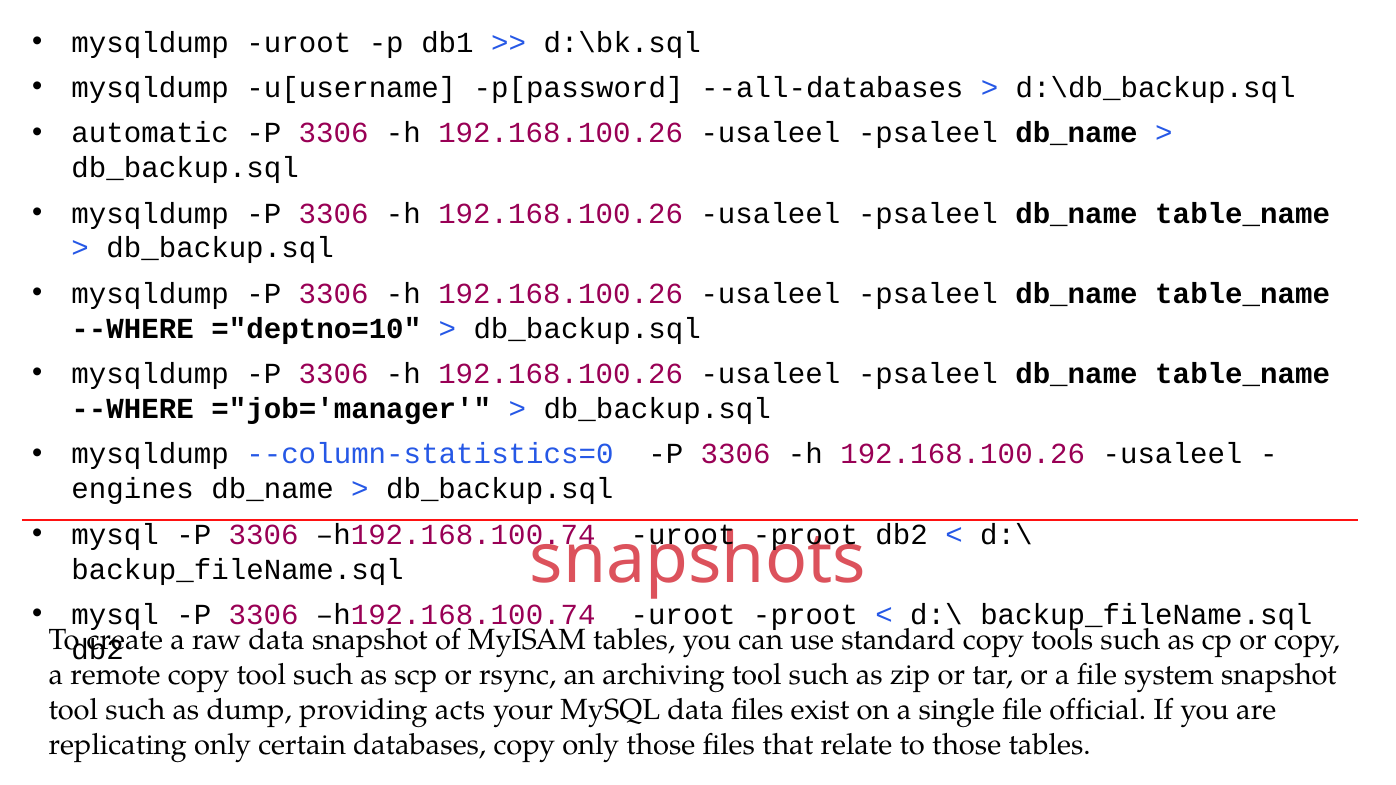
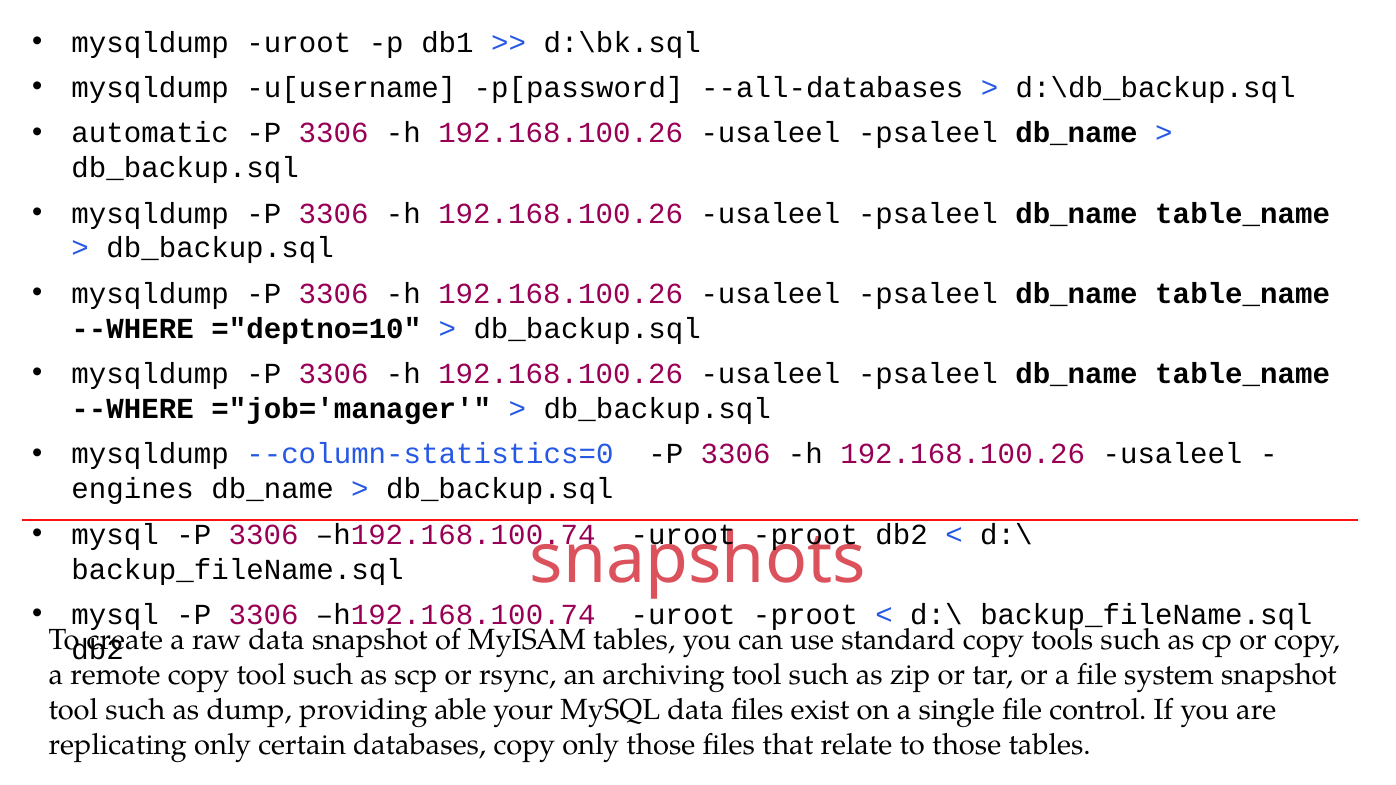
acts: acts -> able
official: official -> control
